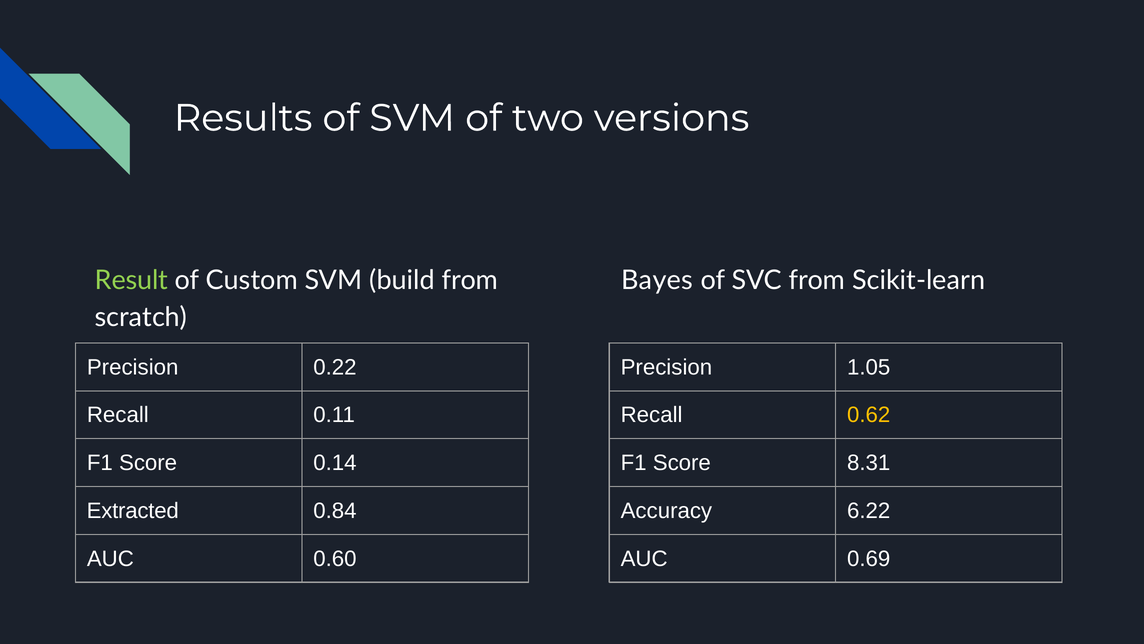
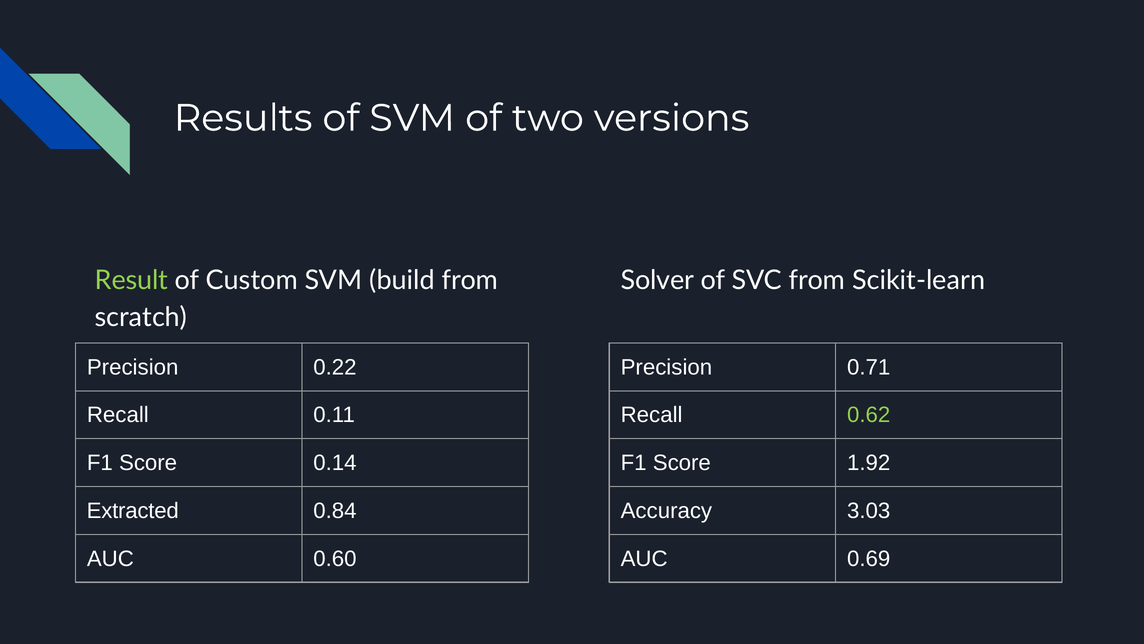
Bayes: Bayes -> Solver
1.05: 1.05 -> 0.71
0.62 colour: yellow -> light green
8.31: 8.31 -> 1.92
6.22: 6.22 -> 3.03
